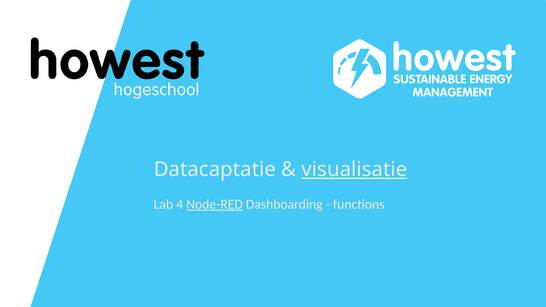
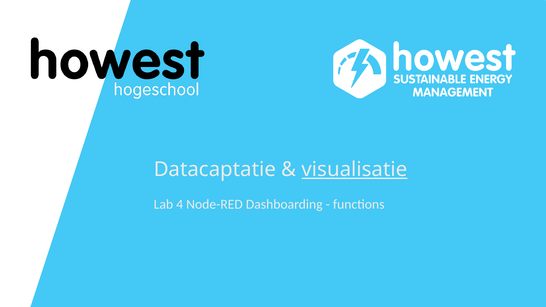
Node-RED underline: present -> none
